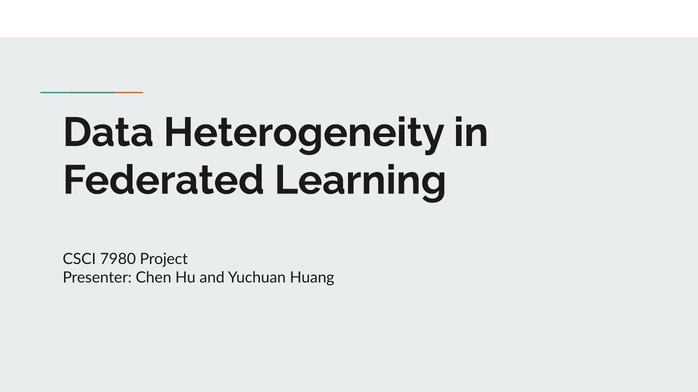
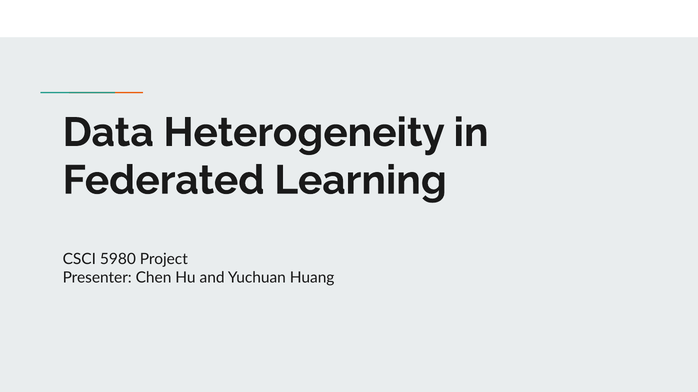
7980: 7980 -> 5980
